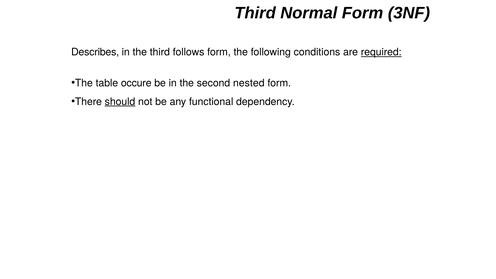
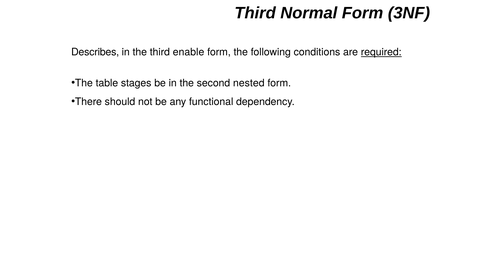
follows: follows -> enable
occure: occure -> stages
should underline: present -> none
